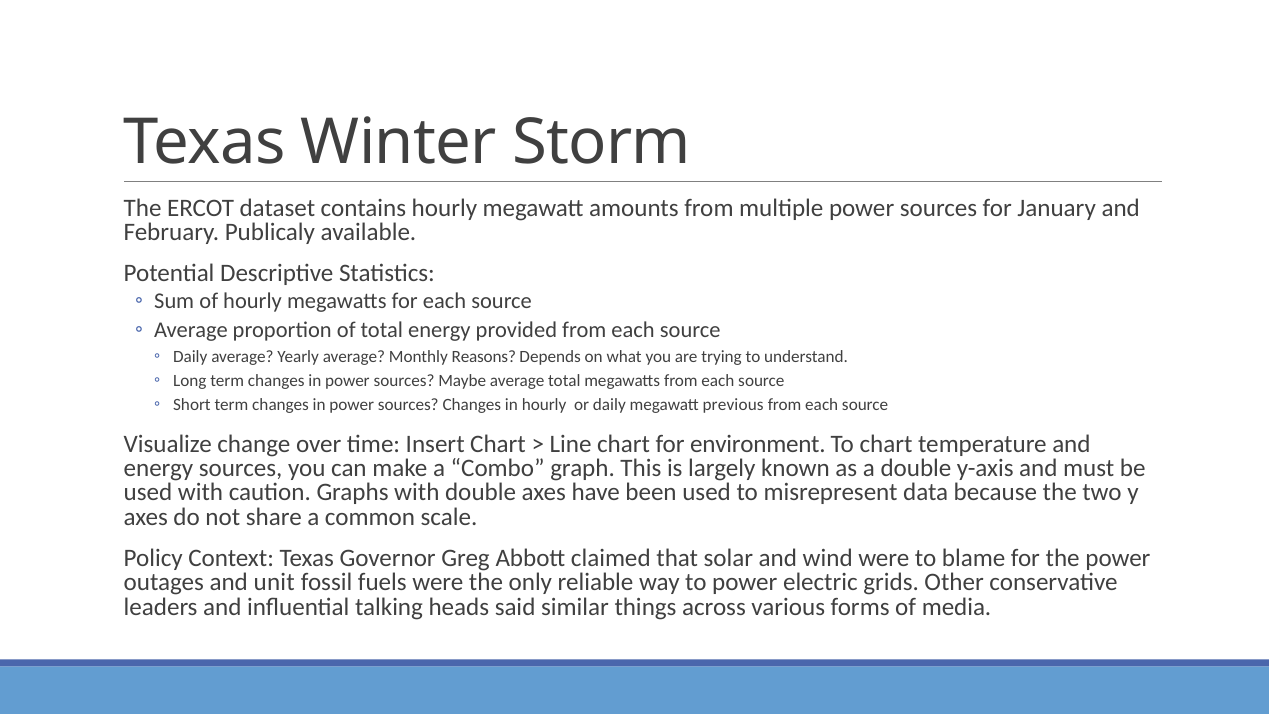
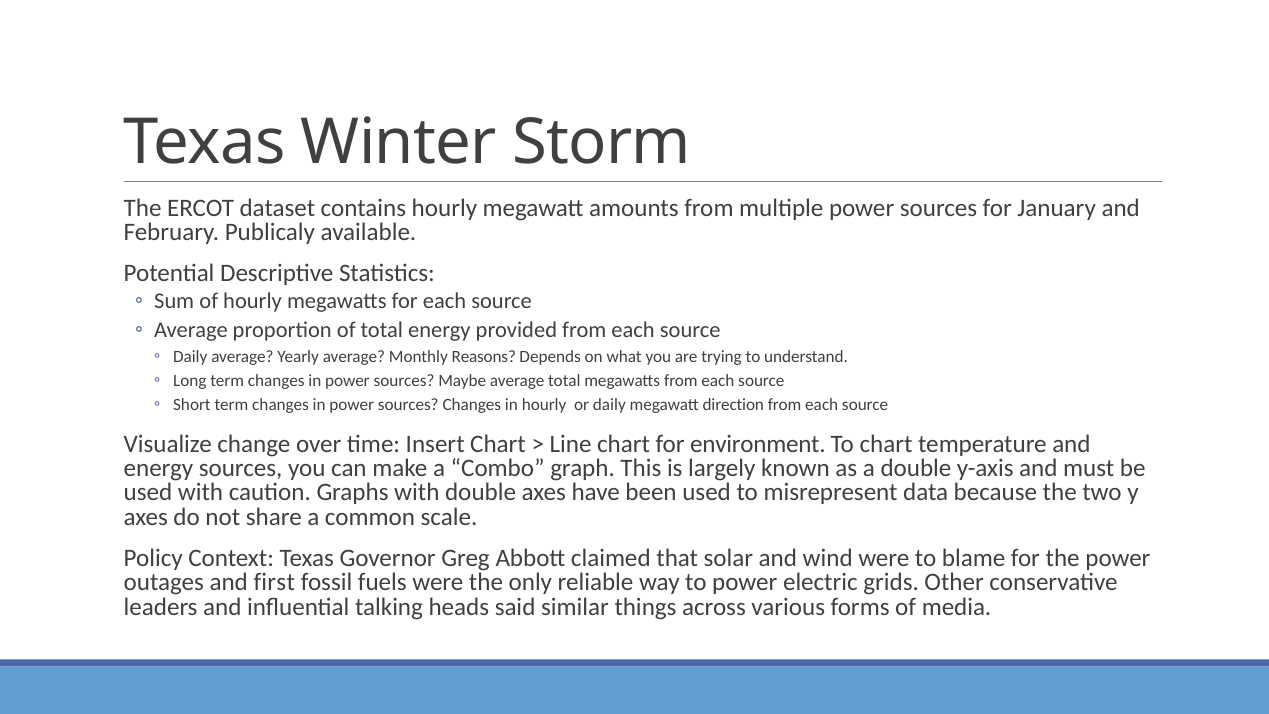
previous: previous -> direction
unit: unit -> first
